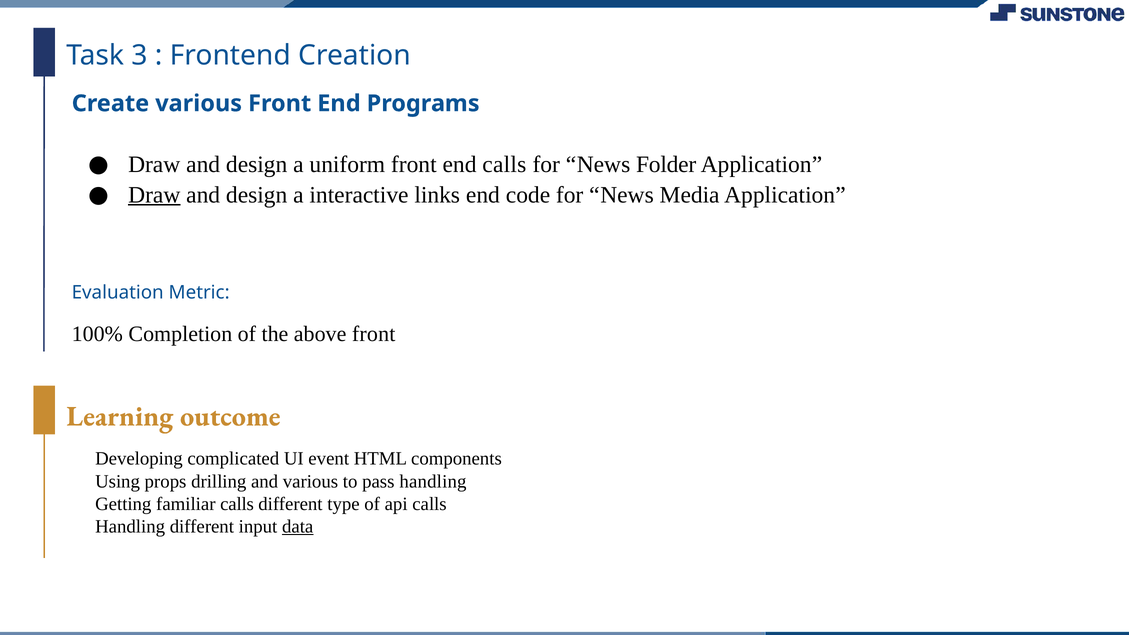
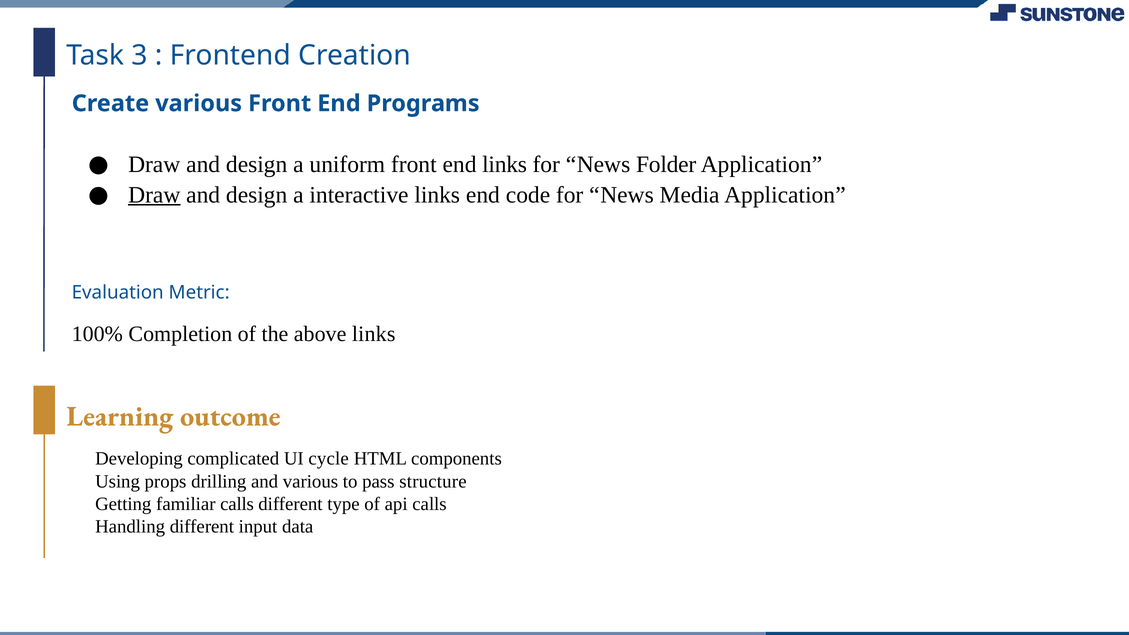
end calls: calls -> links
above front: front -> links
event: event -> cycle
handling: handling -> structure
data underline: present -> none
